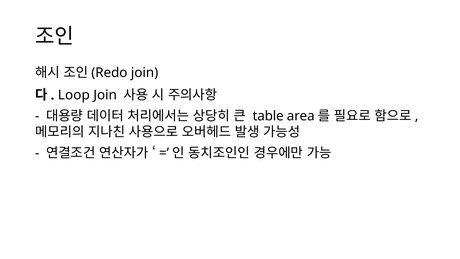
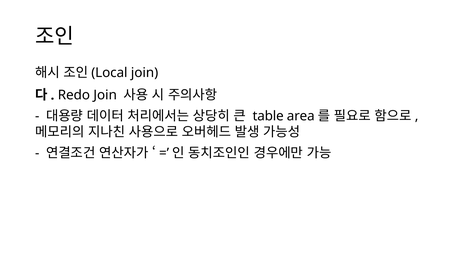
Redo: Redo -> Local
Loop: Loop -> Redo
